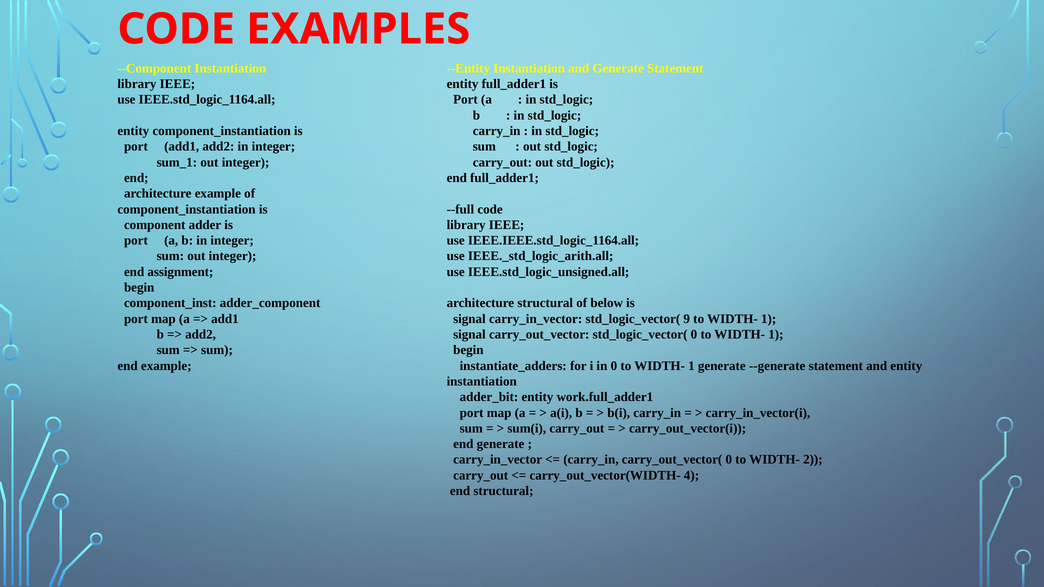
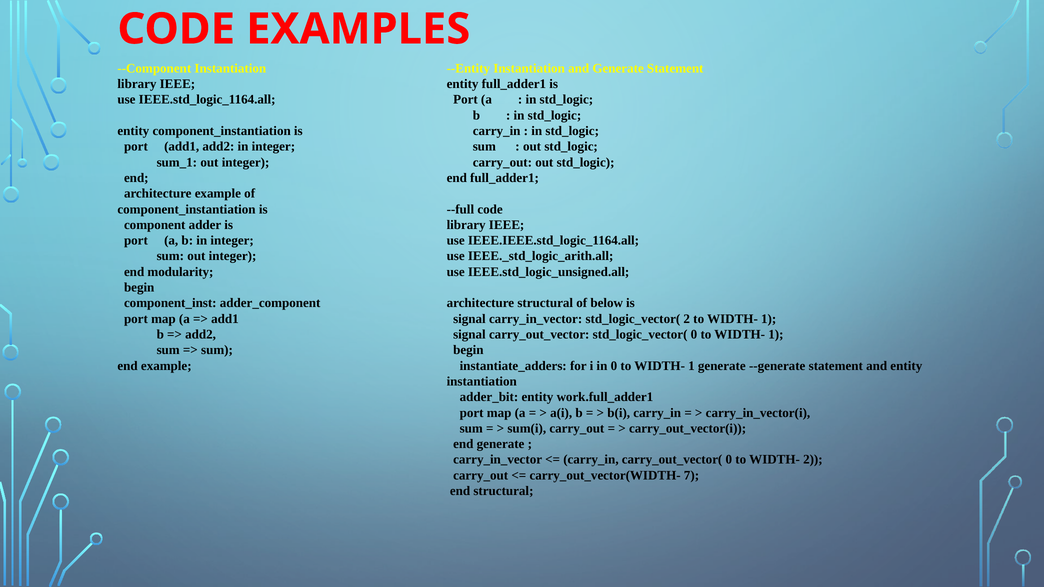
assignment: assignment -> modularity
std_logic_vector( 9: 9 -> 2
4: 4 -> 7
